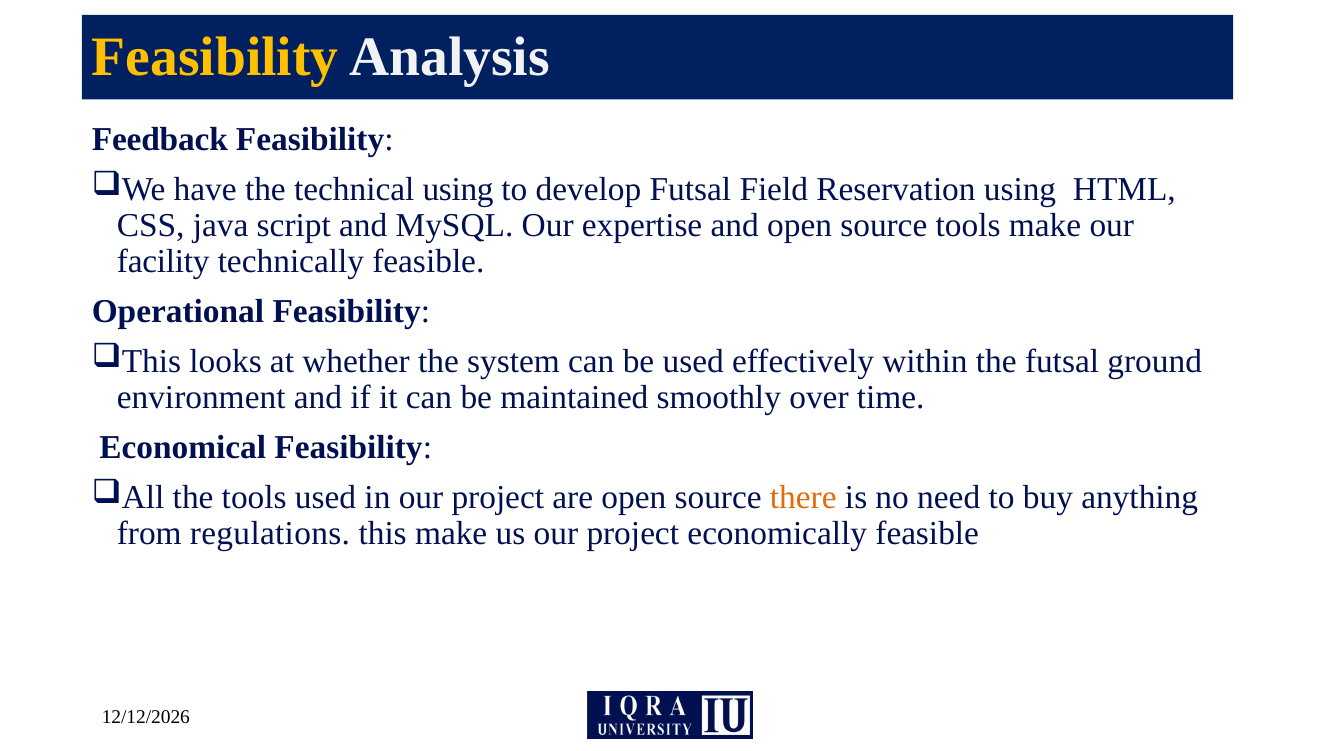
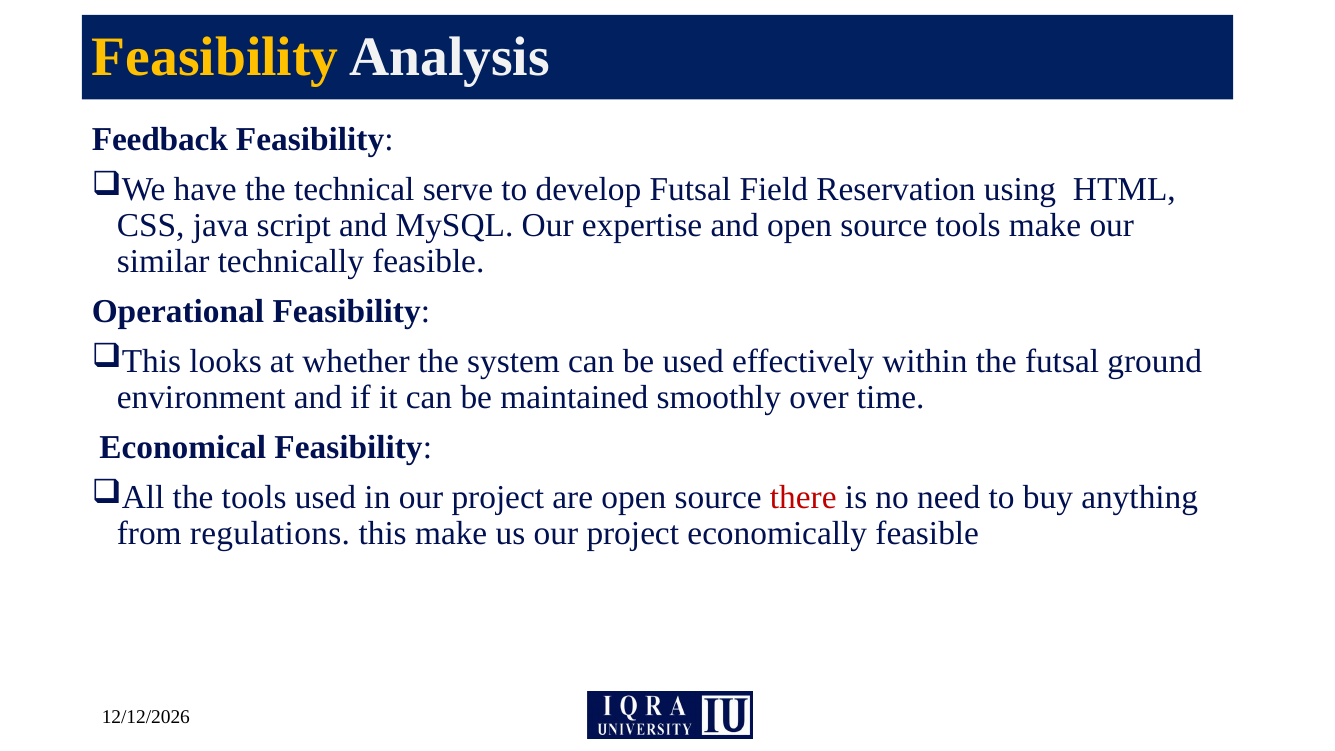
technical using: using -> serve
facility: facility -> similar
there colour: orange -> red
